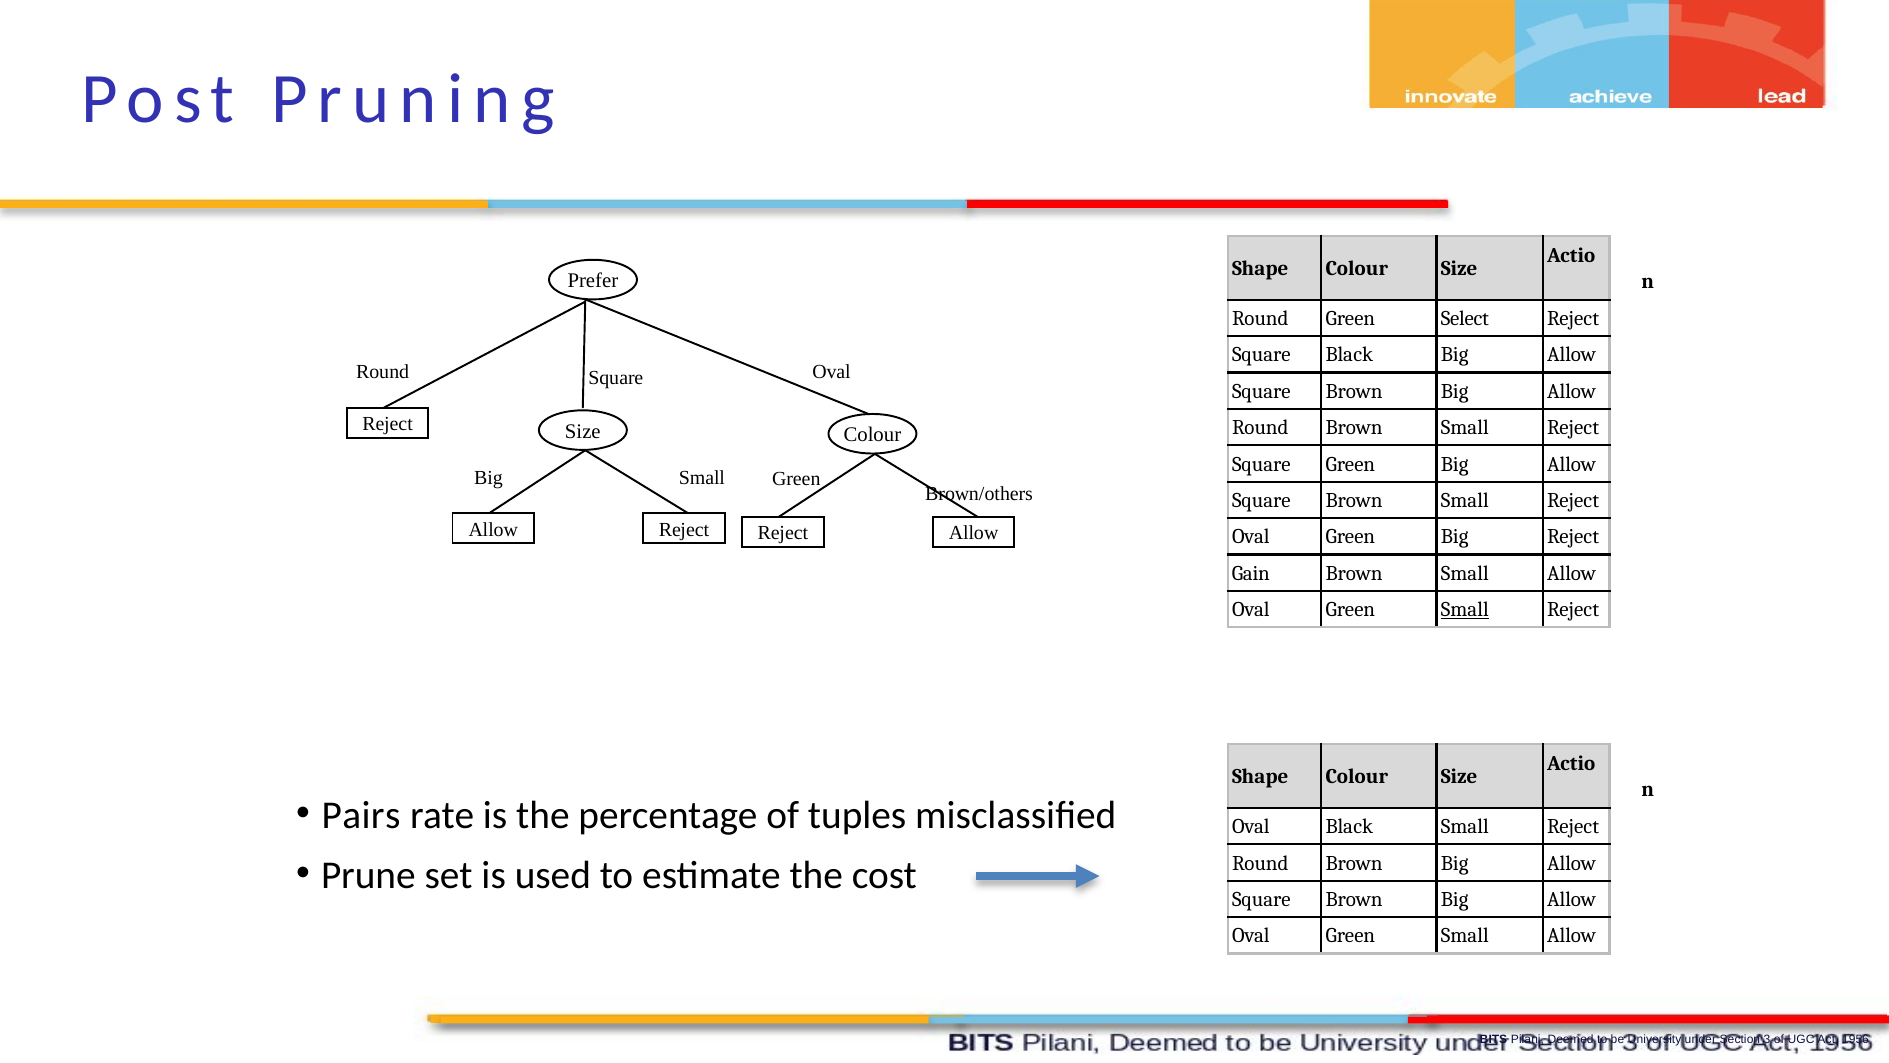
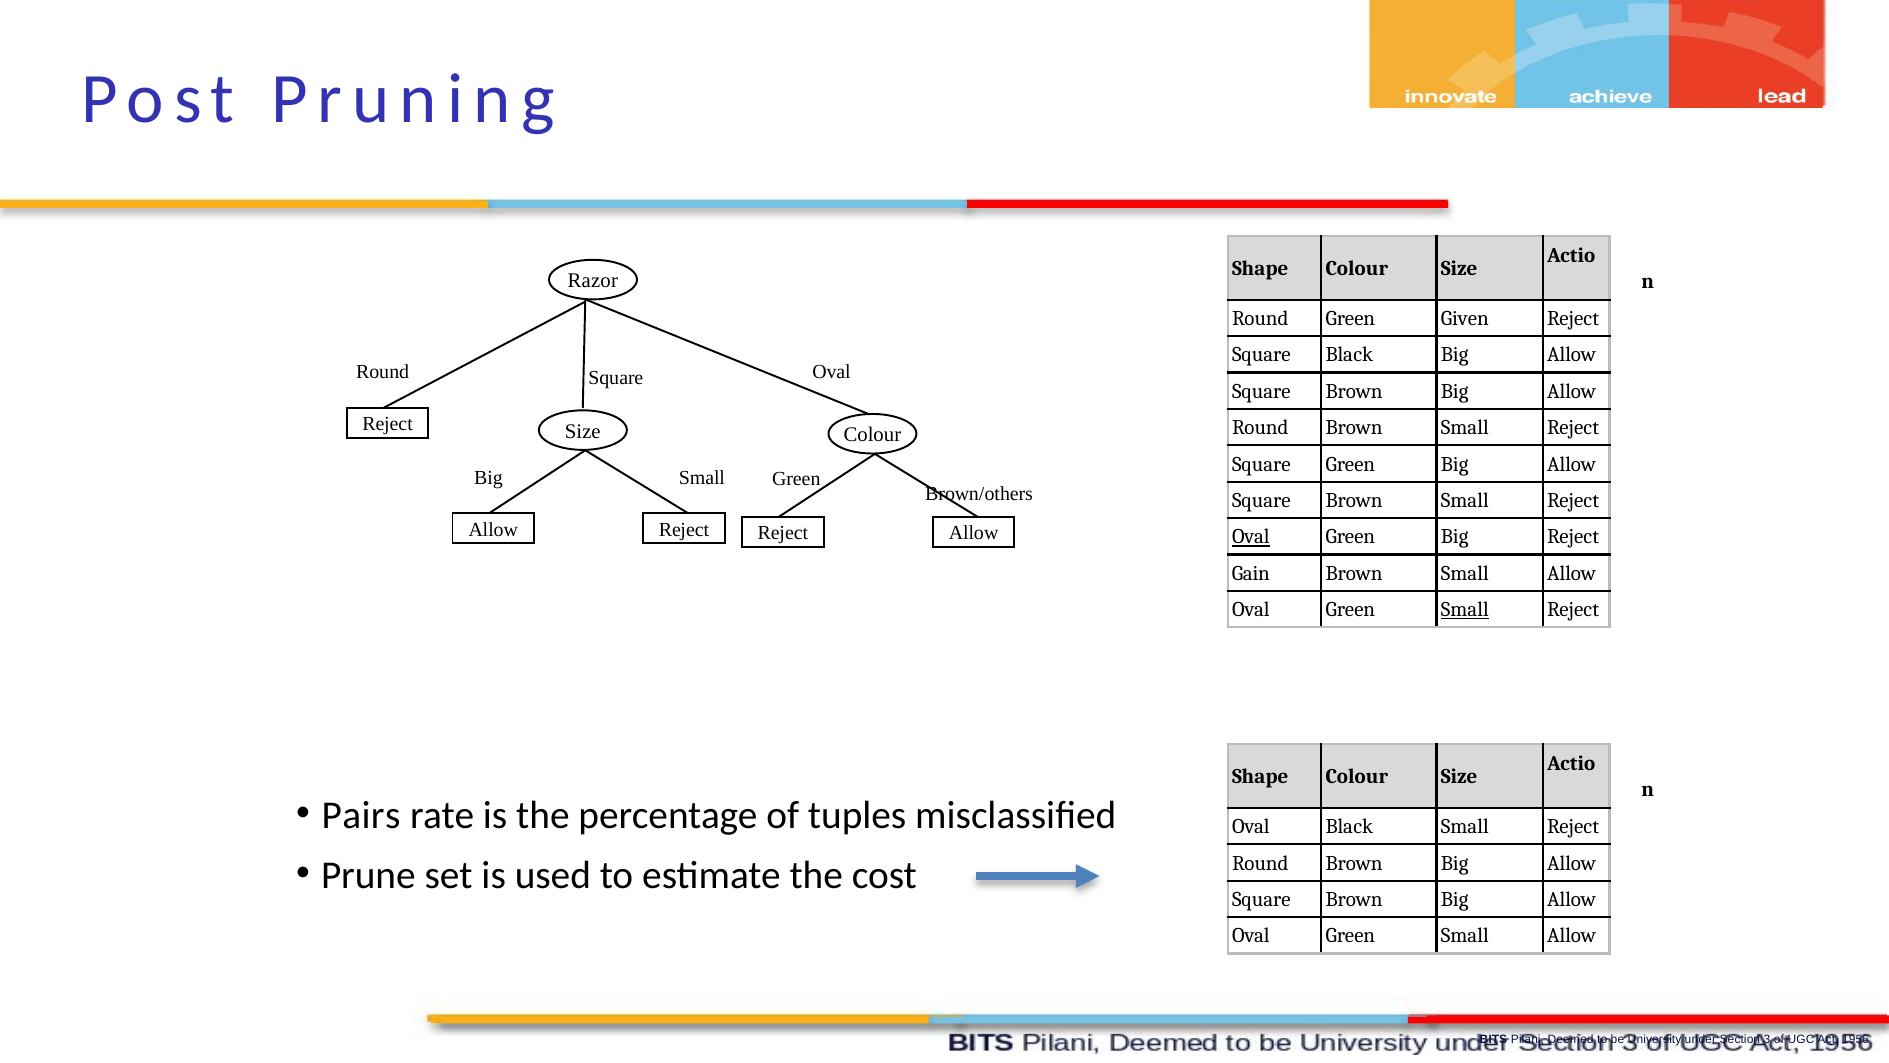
Prefer: Prefer -> Razor
Select: Select -> Given
Oval at (1251, 537) underline: none -> present
